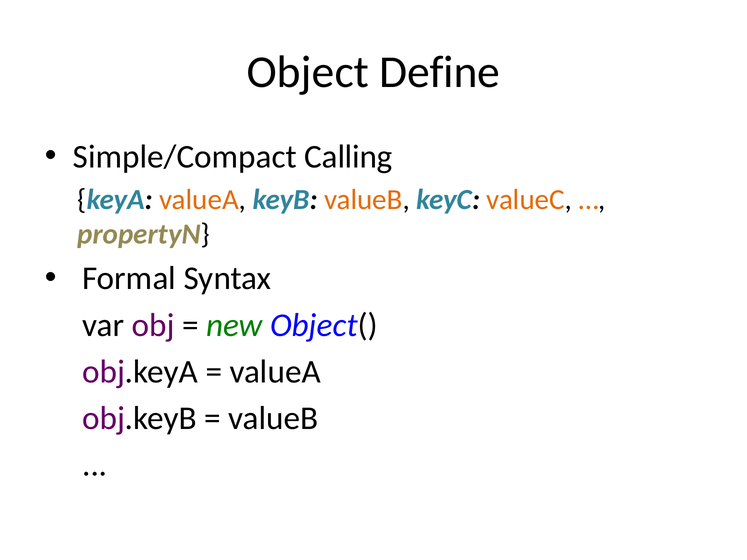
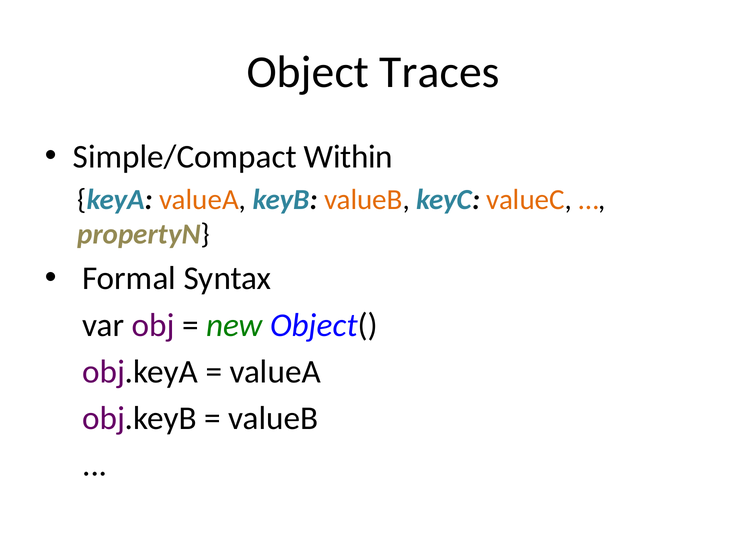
Define: Define -> Traces
Calling: Calling -> Within
